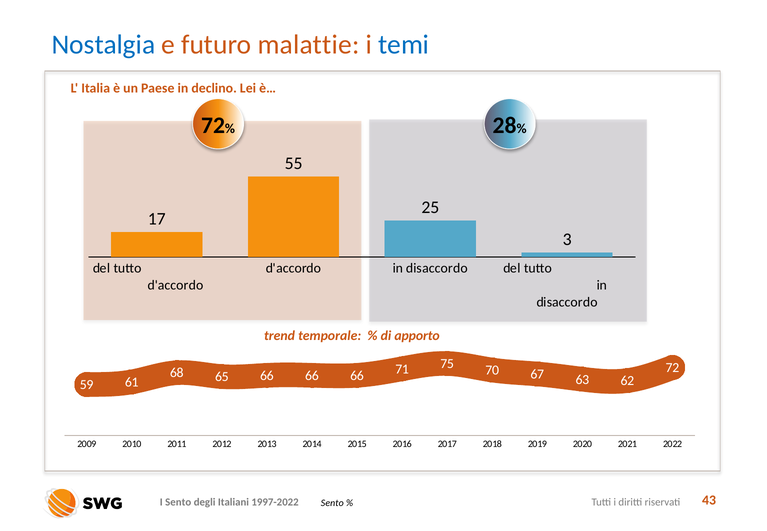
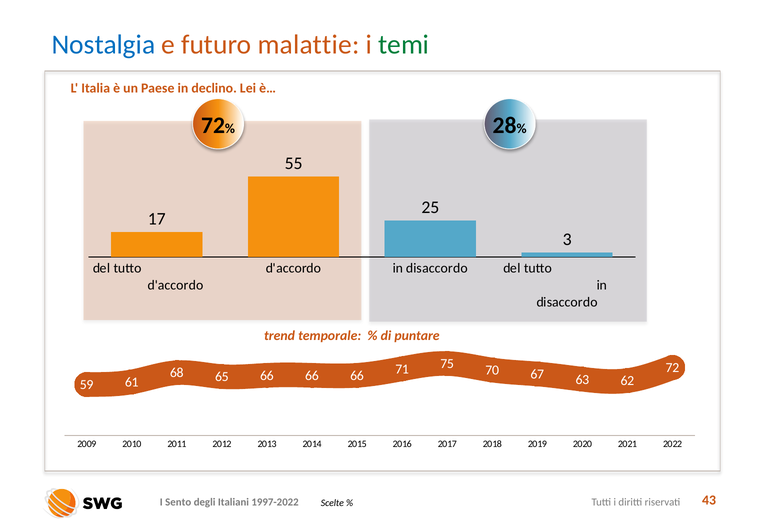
temi colour: blue -> green
apporto: apporto -> puntare
Sento at (332, 503): Sento -> Scelte
